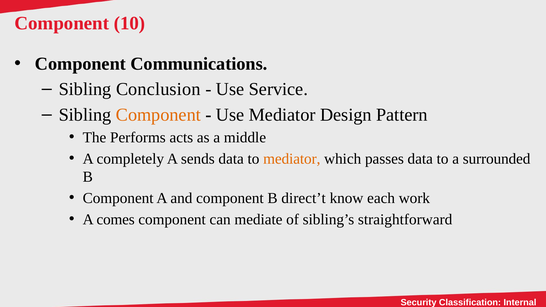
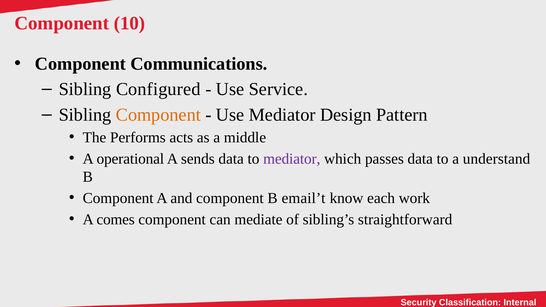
Conclusion: Conclusion -> Configured
completely: completely -> operational
mediator at (292, 159) colour: orange -> purple
surrounded: surrounded -> understand
direct’t: direct’t -> email’t
